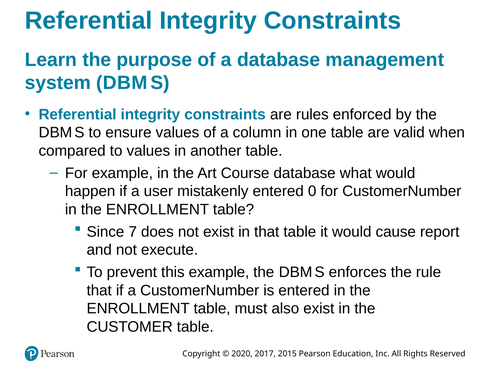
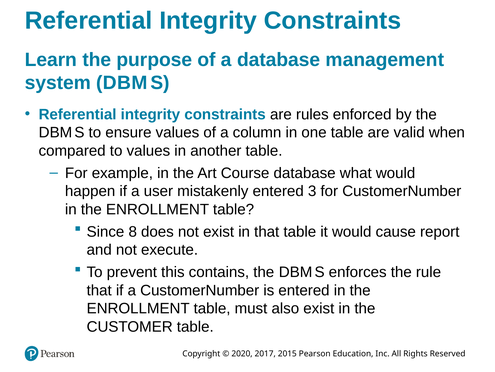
0: 0 -> 3
7: 7 -> 8
this example: example -> contains
